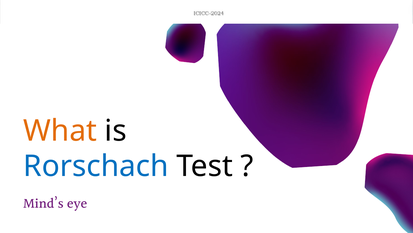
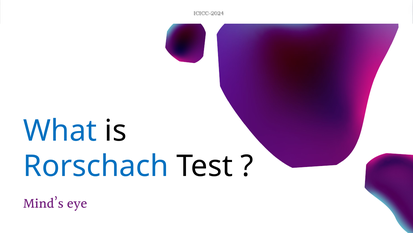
What colour: orange -> blue
